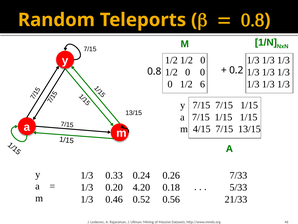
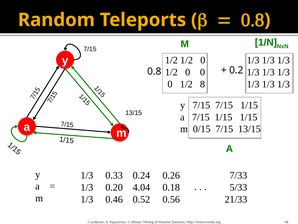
6: 6 -> 8
4/15: 4/15 -> 0/15
4.20: 4.20 -> 4.04
